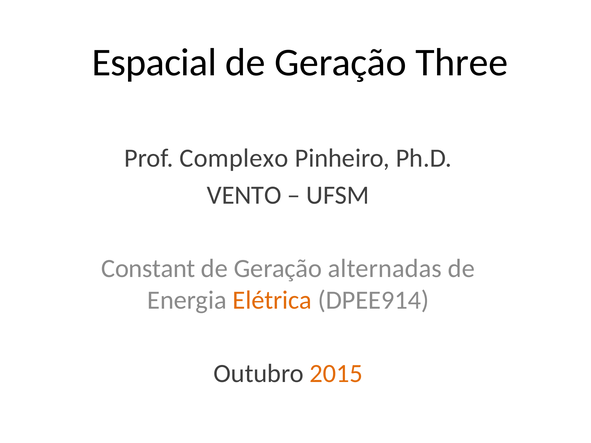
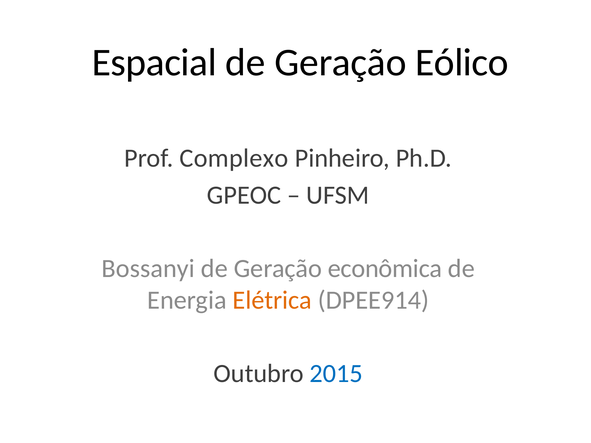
Three: Three -> Eólico
VENTO: VENTO -> GPEOC
Constant: Constant -> Bossanyi
alternadas: alternadas -> econômica
2015 colour: orange -> blue
